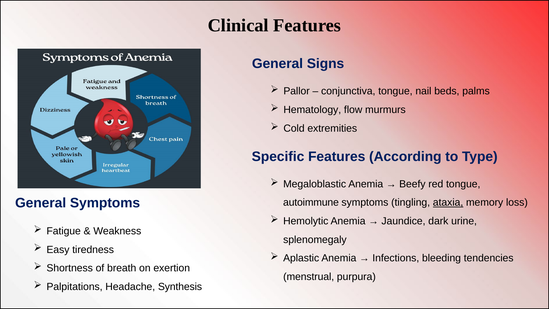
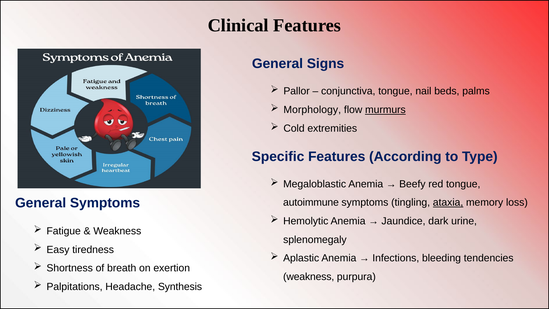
Hematology: Hematology -> Morphology
murmurs underline: none -> present
menstrual at (309, 277): menstrual -> weakness
